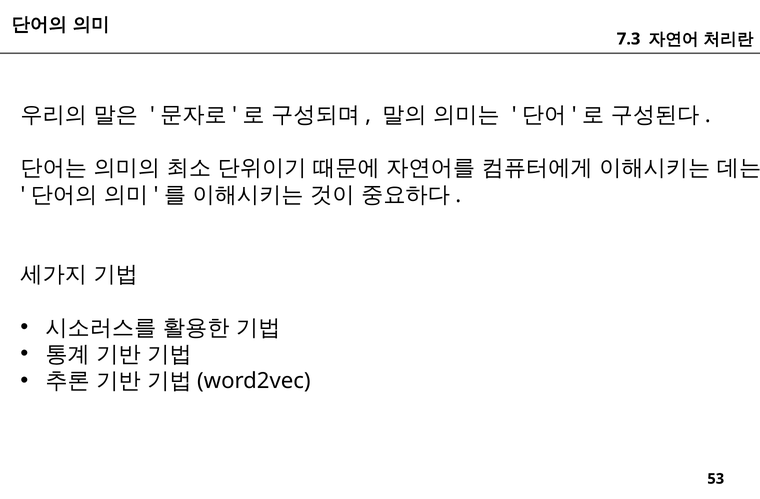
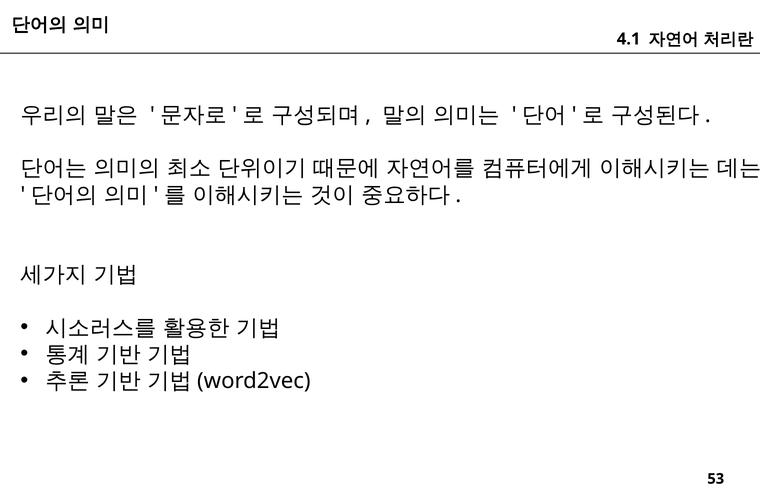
7.3: 7.3 -> 4.1
